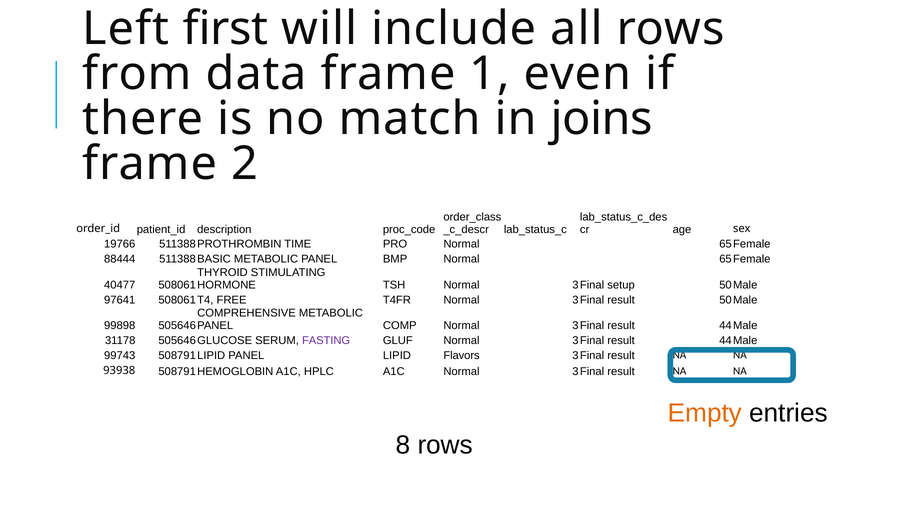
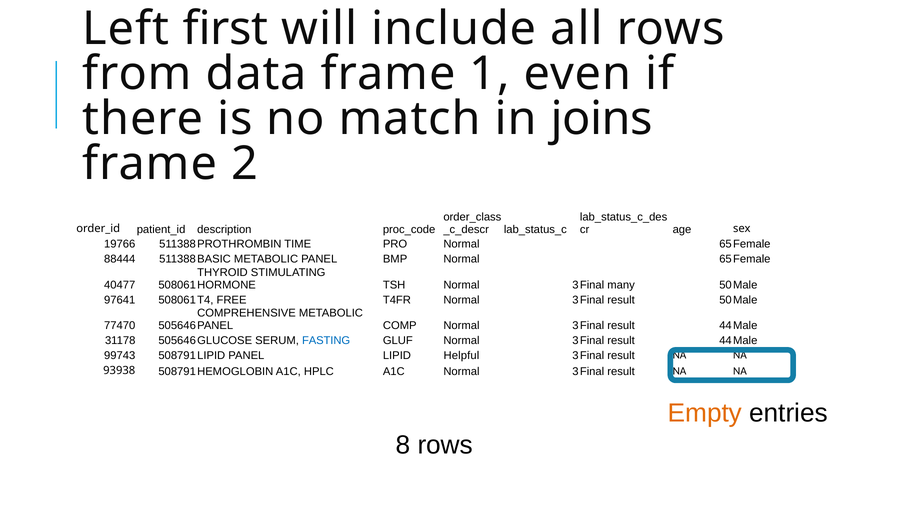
setup: setup -> many
99898: 99898 -> 77470
FASTING colour: purple -> blue
Flavors: Flavors -> Helpful
